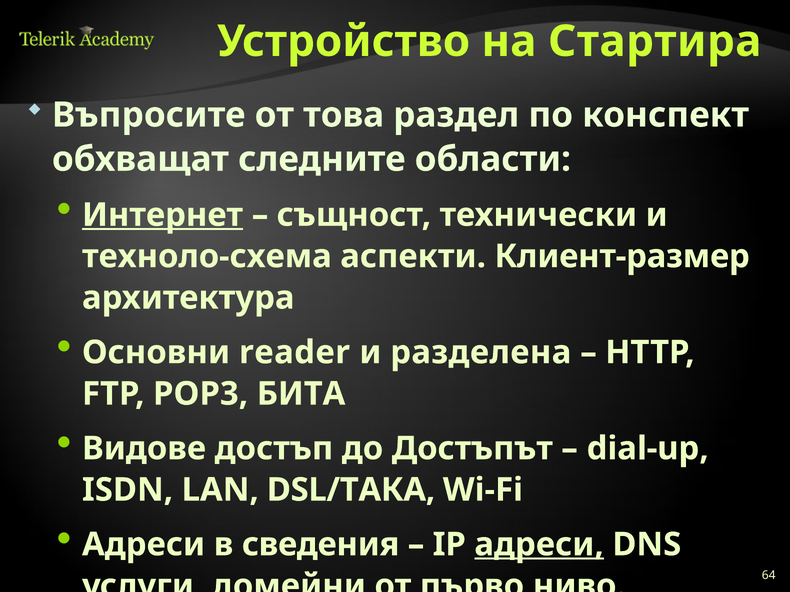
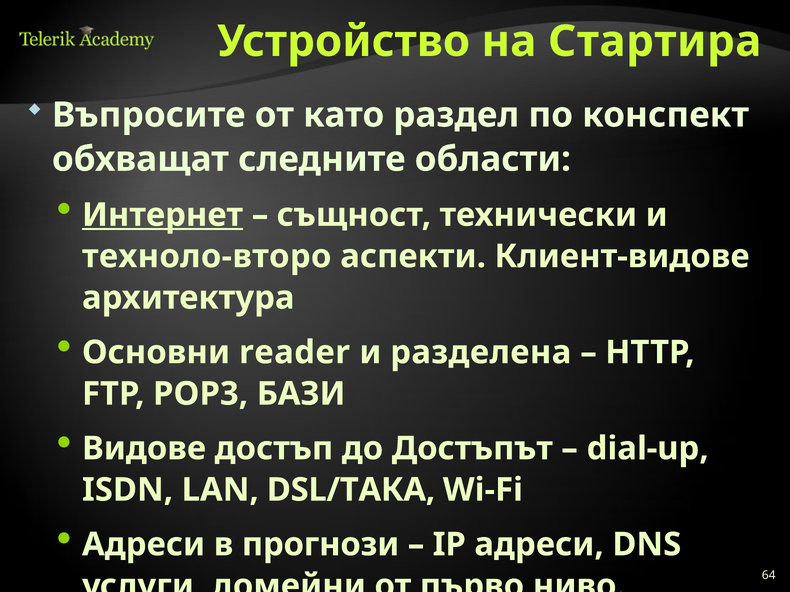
това: това -> като
техноло-схема: техноло-схема -> техноло-второ
Клиент-размер: Клиент-размер -> Клиент-видове
БИТА: БИТА -> БАЗИ
сведения: сведения -> прогнози
адреси at (539, 545) underline: present -> none
